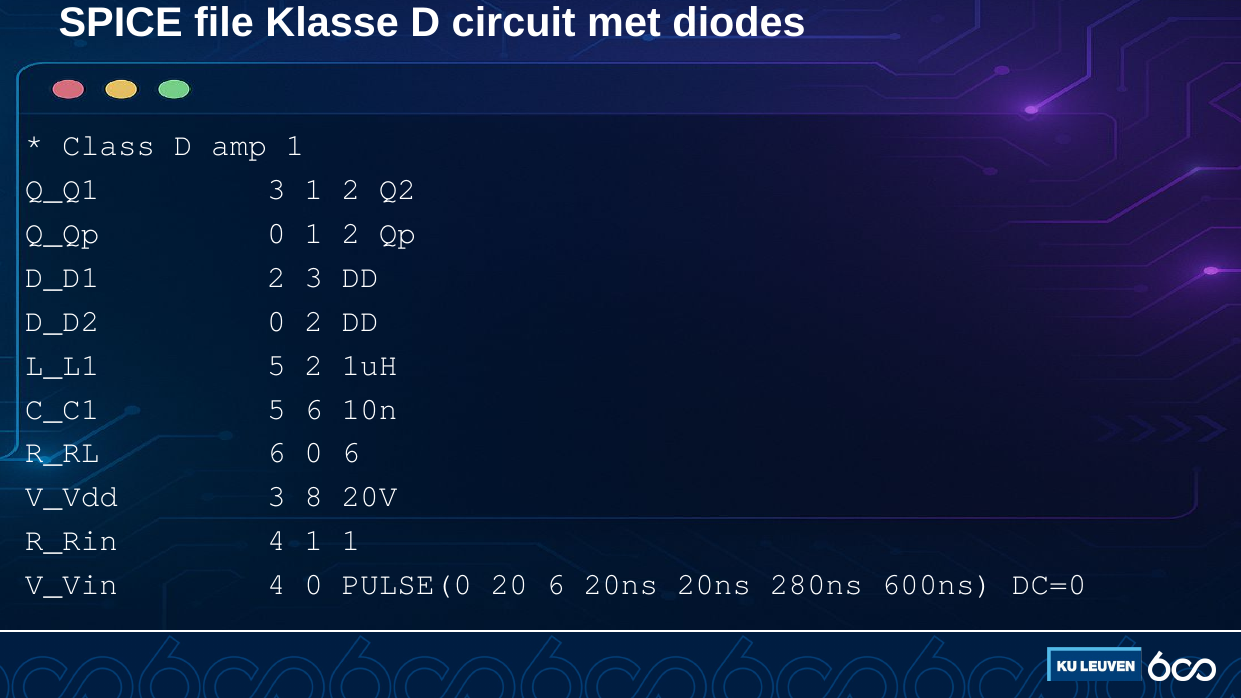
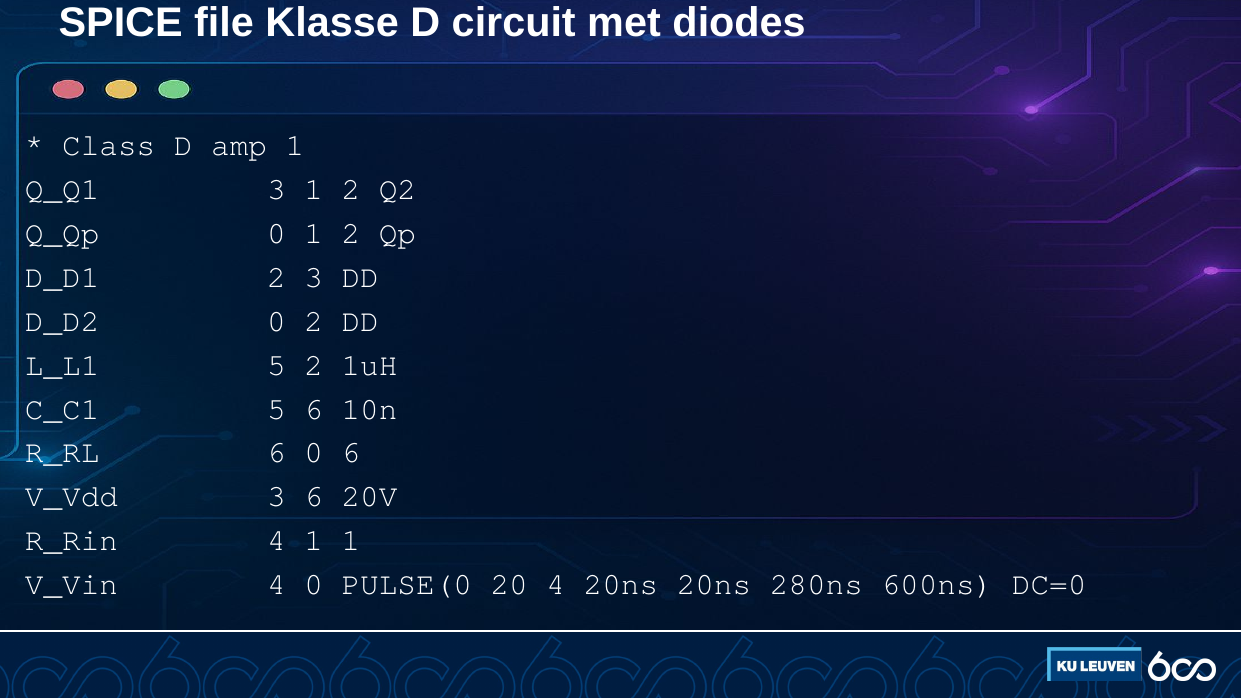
3 8: 8 -> 6
20 6: 6 -> 4
